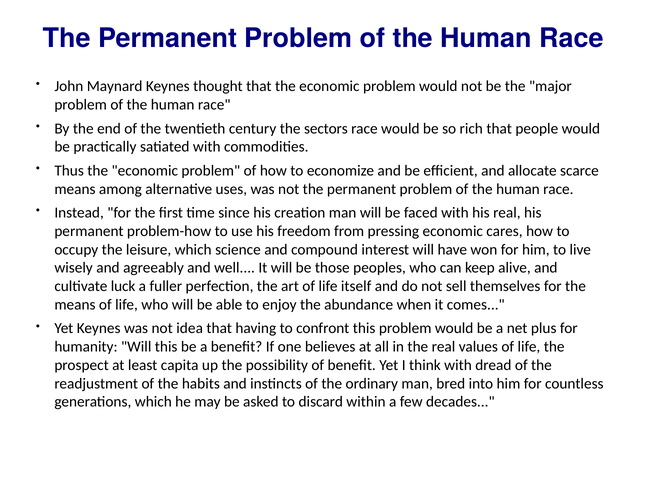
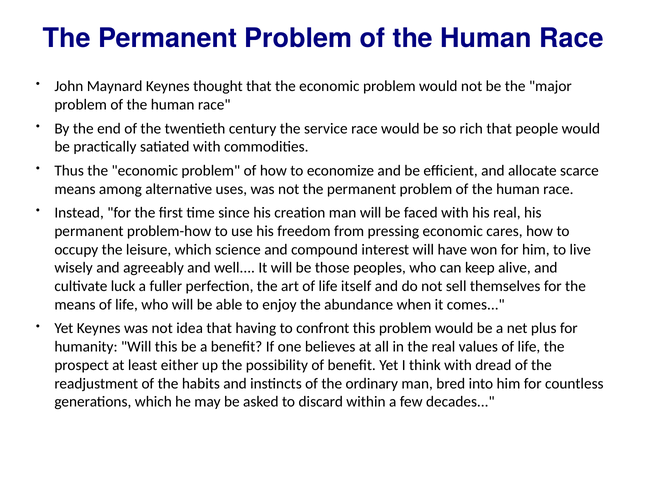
sectors: sectors -> service
capita: capita -> either
